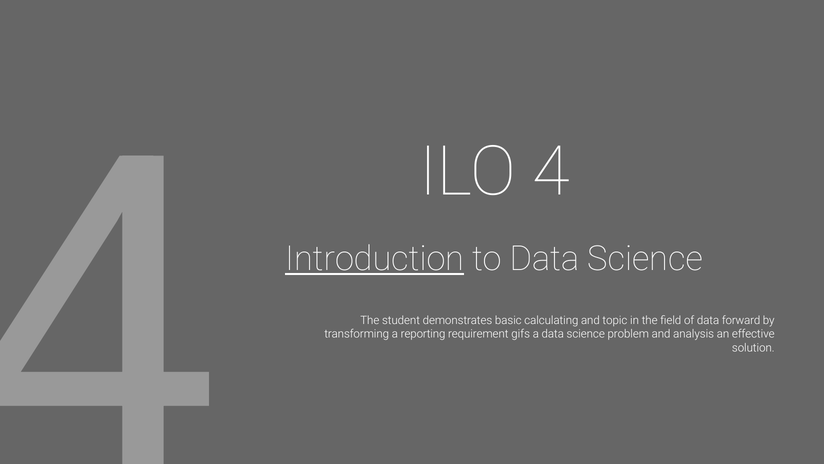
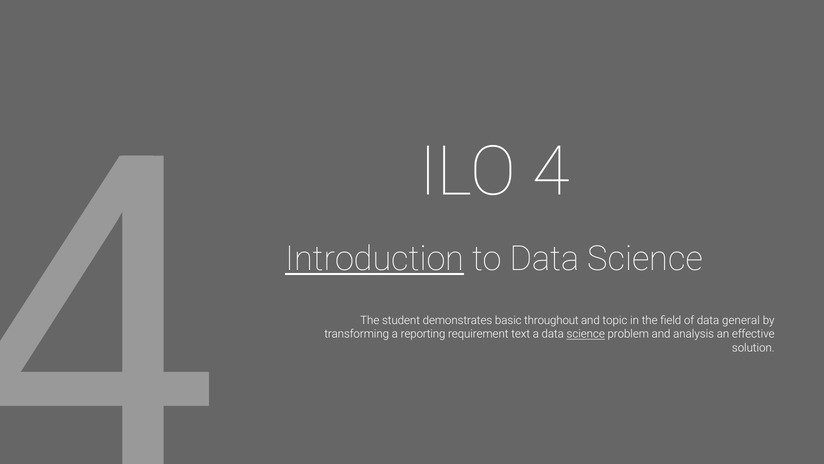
calculating: calculating -> throughout
forward: forward -> general
gifs: gifs -> text
science at (586, 334) underline: none -> present
